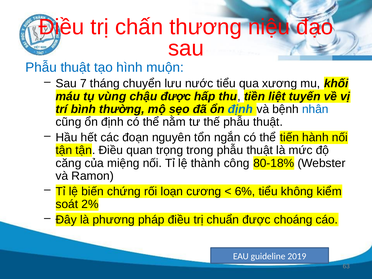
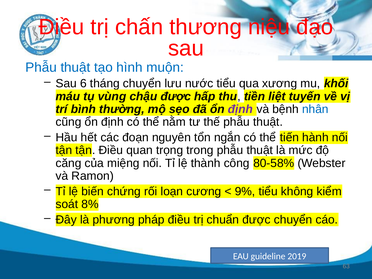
7: 7 -> 6
định at (240, 109) colour: blue -> purple
80-18%: 80-18% -> 80-58%
6%: 6% -> 9%
2%: 2% -> 8%
được choáng: choáng -> chuyển
